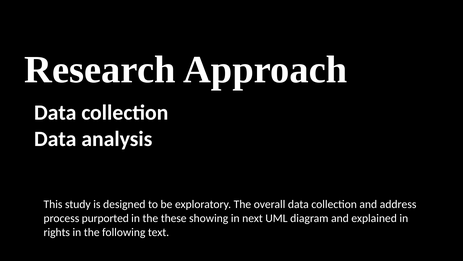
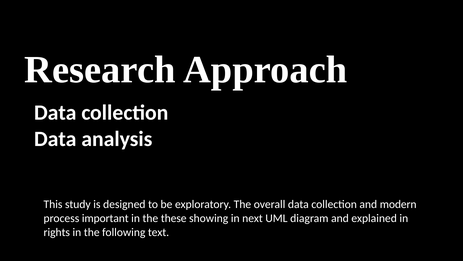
address: address -> modern
purported: purported -> important
